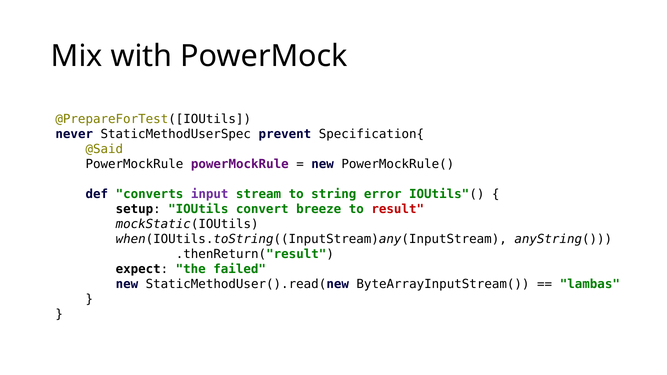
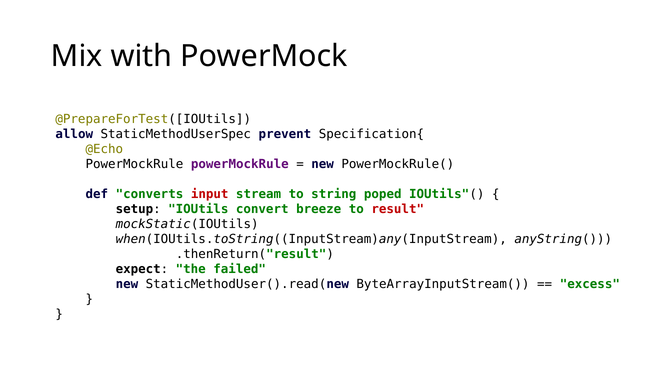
never: never -> allow
@Said: @Said -> @Echo
input colour: purple -> red
error: error -> poped
lambas: lambas -> excess
